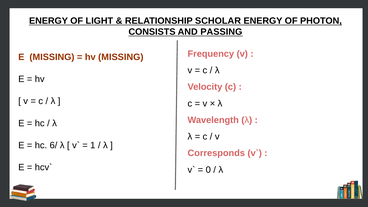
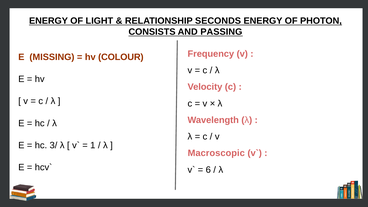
SCHOLAR: SCHOLAR -> SECONDS
hv MISSING: MISSING -> COLOUR
6/: 6/ -> 3/
Corresponds: Corresponds -> Macroscopic
0: 0 -> 6
